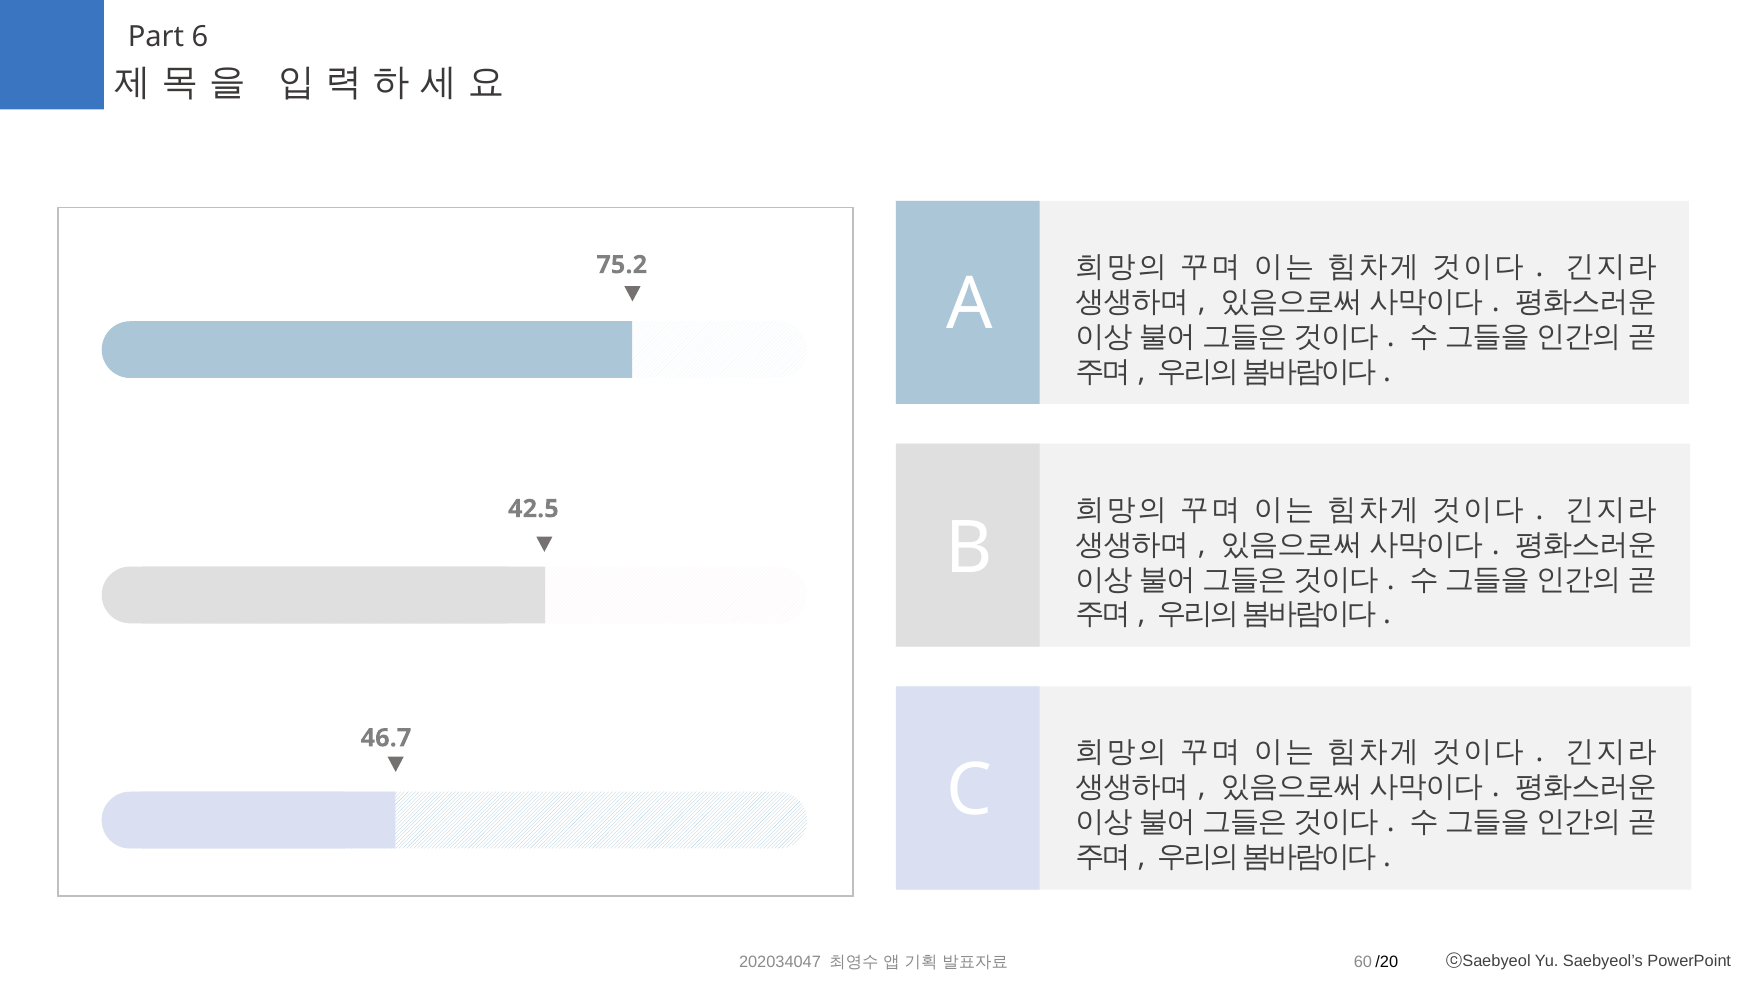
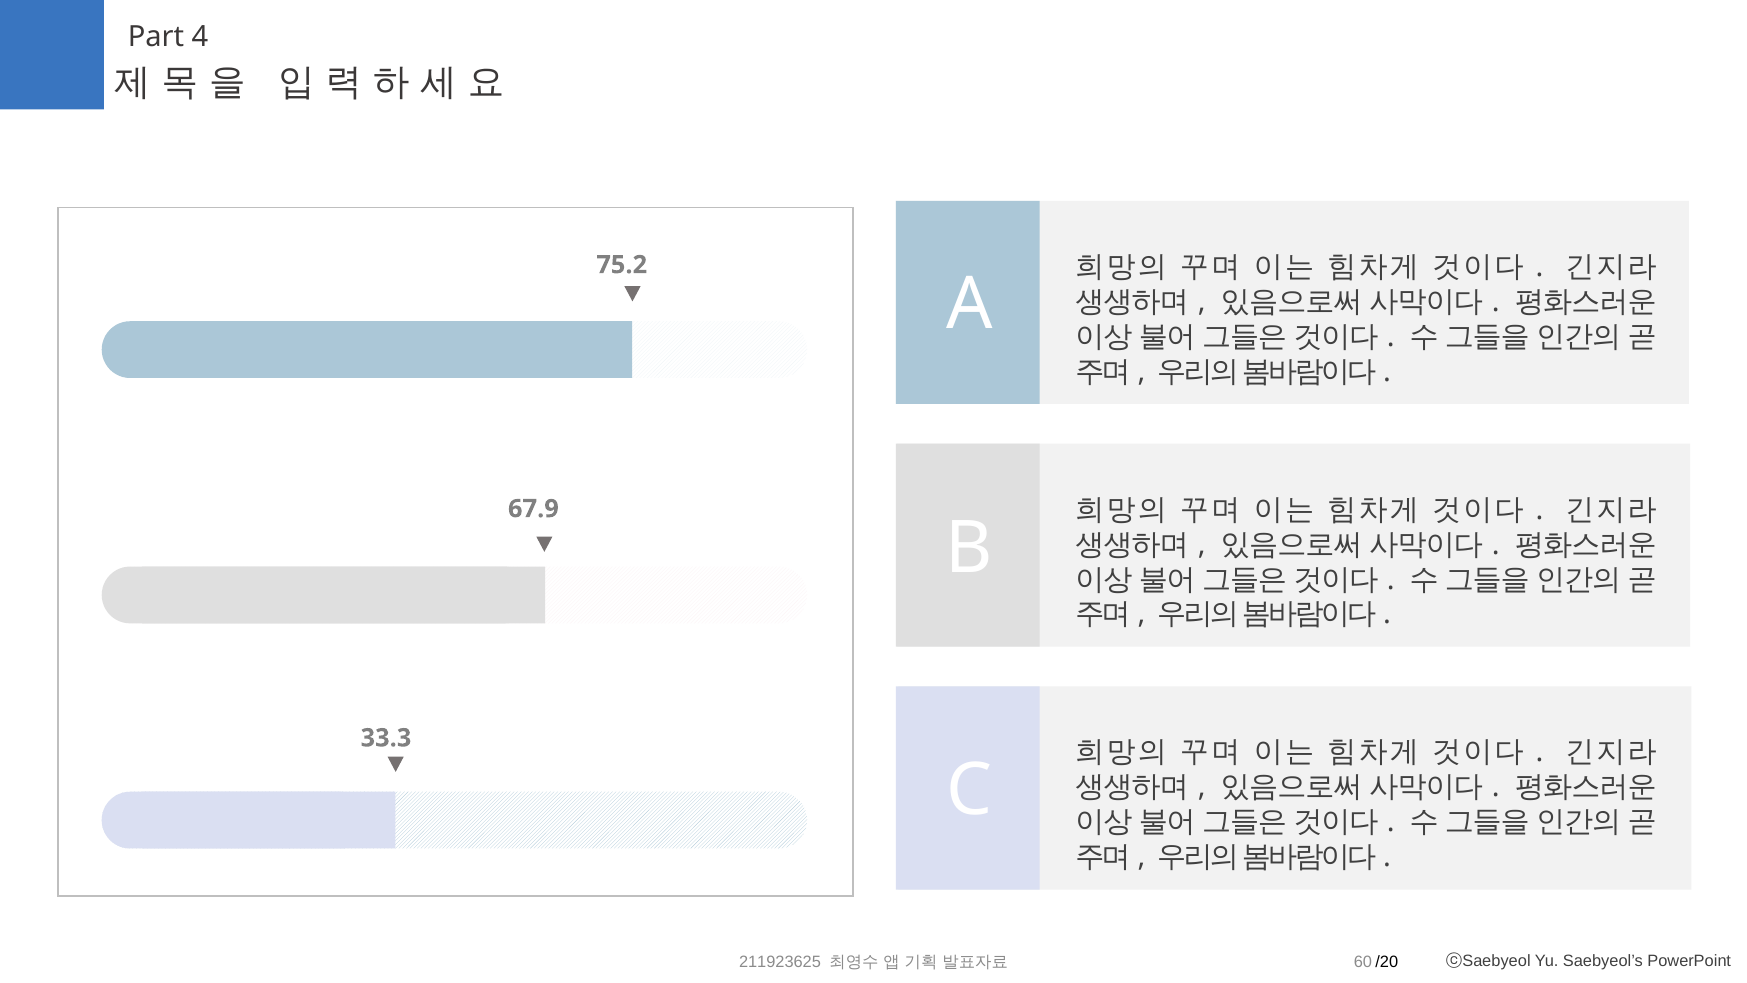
6: 6 -> 4
42.5: 42.5 -> 67.9
46.7: 46.7 -> 33.3
202034047: 202034047 -> 211923625
